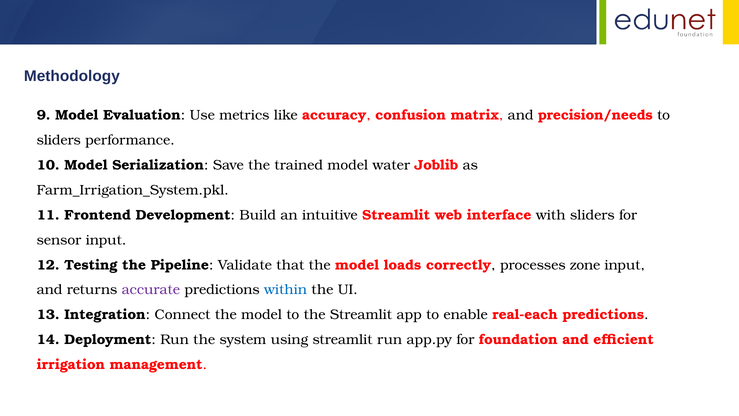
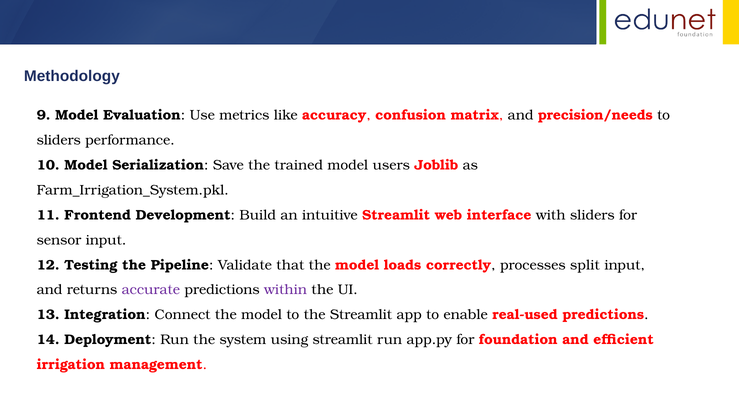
water: water -> users
zone: zone -> split
within colour: blue -> purple
real-each: real-each -> real-used
